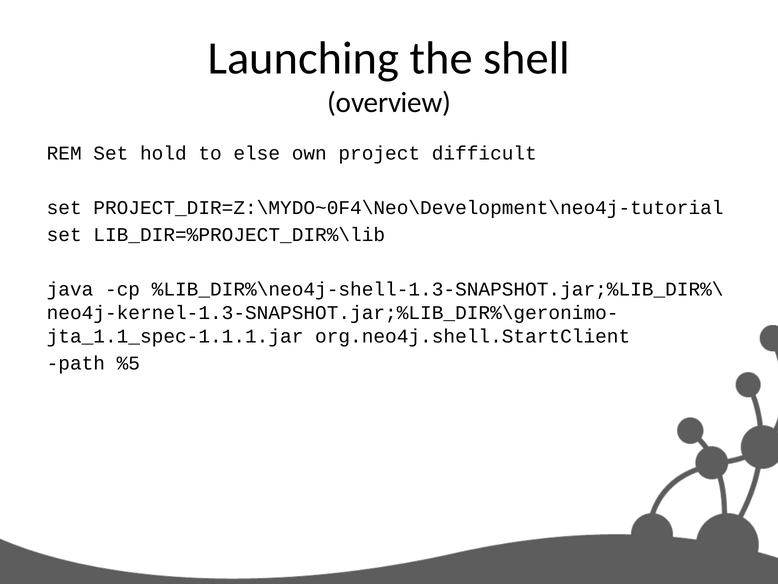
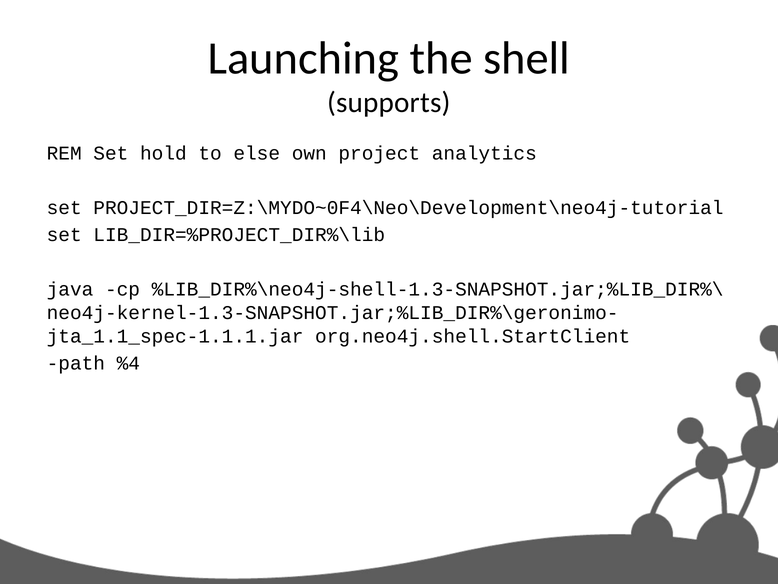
overview: overview -> supports
difficult: difficult -> analytics
%5: %5 -> %4
